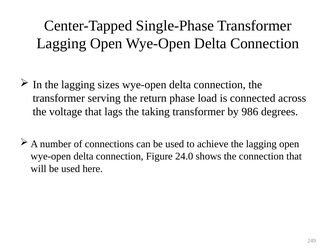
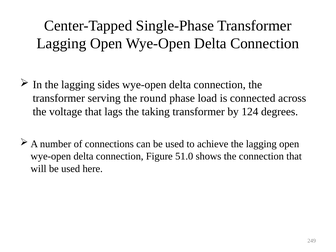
sizes: sizes -> sides
return: return -> round
986: 986 -> 124
24.0: 24.0 -> 51.0
